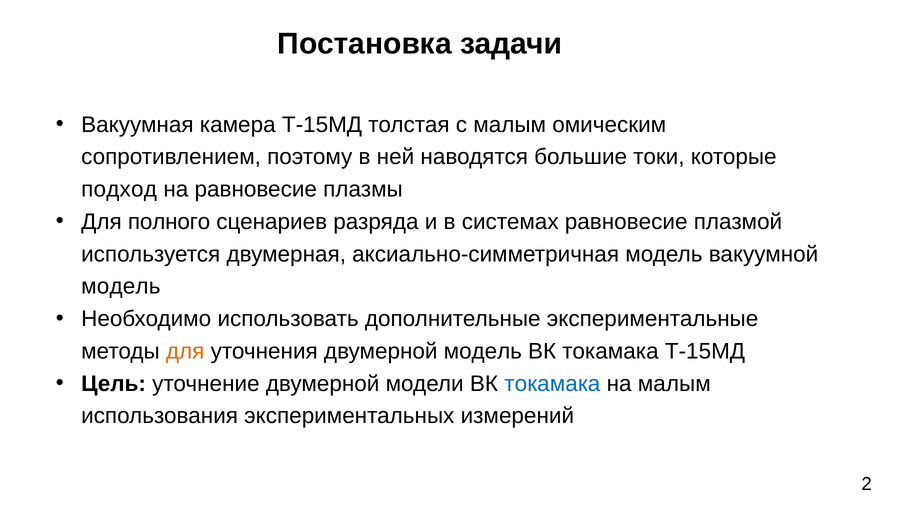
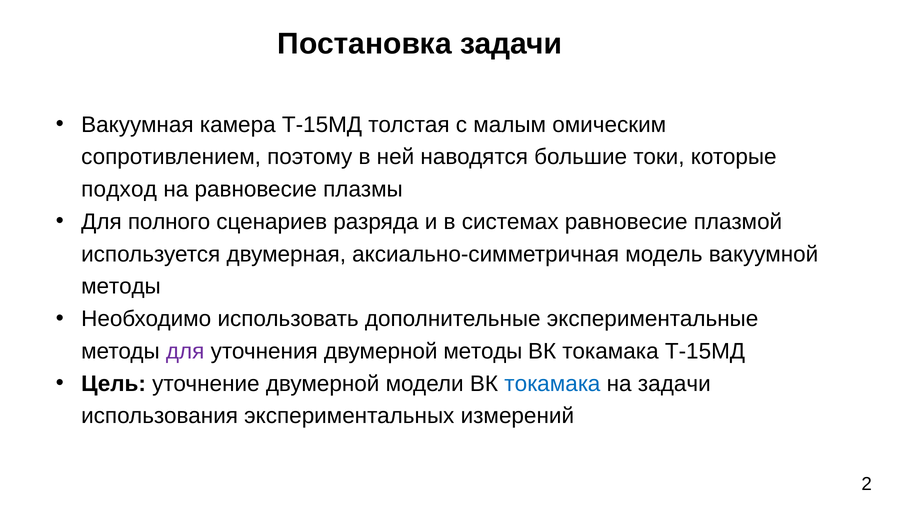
модель at (121, 287): модель -> методы
для at (185, 351) colour: orange -> purple
двумерной модель: модель -> методы
на малым: малым -> задачи
